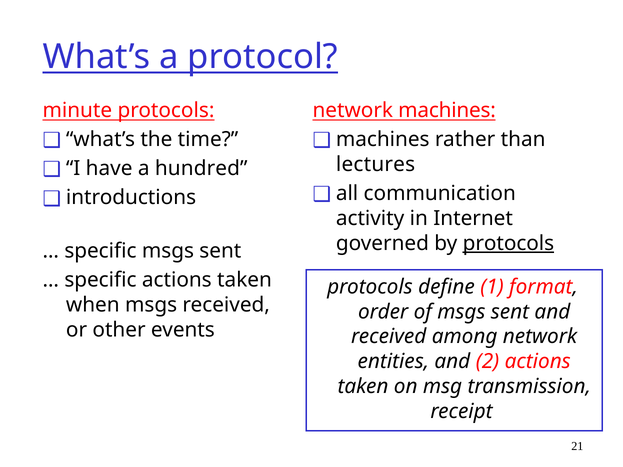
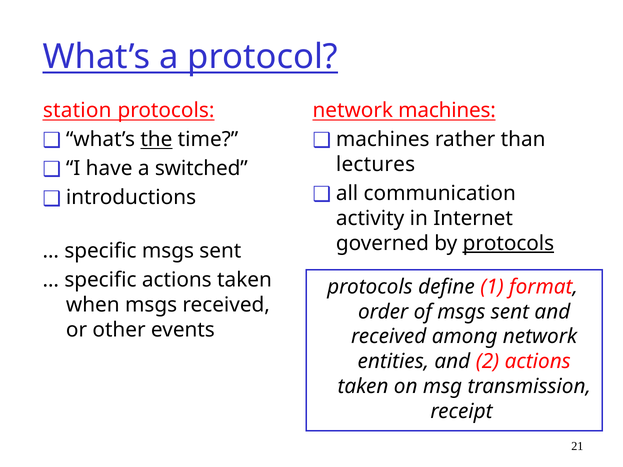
minute: minute -> station
the underline: none -> present
hundred: hundred -> switched
